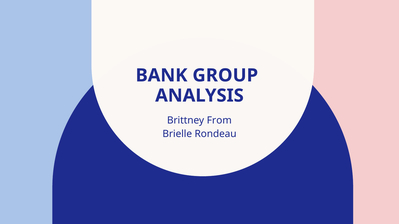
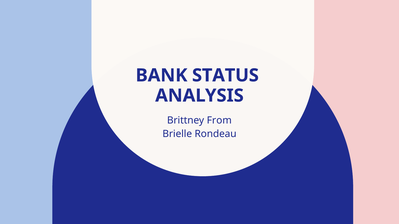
GROUP: GROUP -> STATUS
